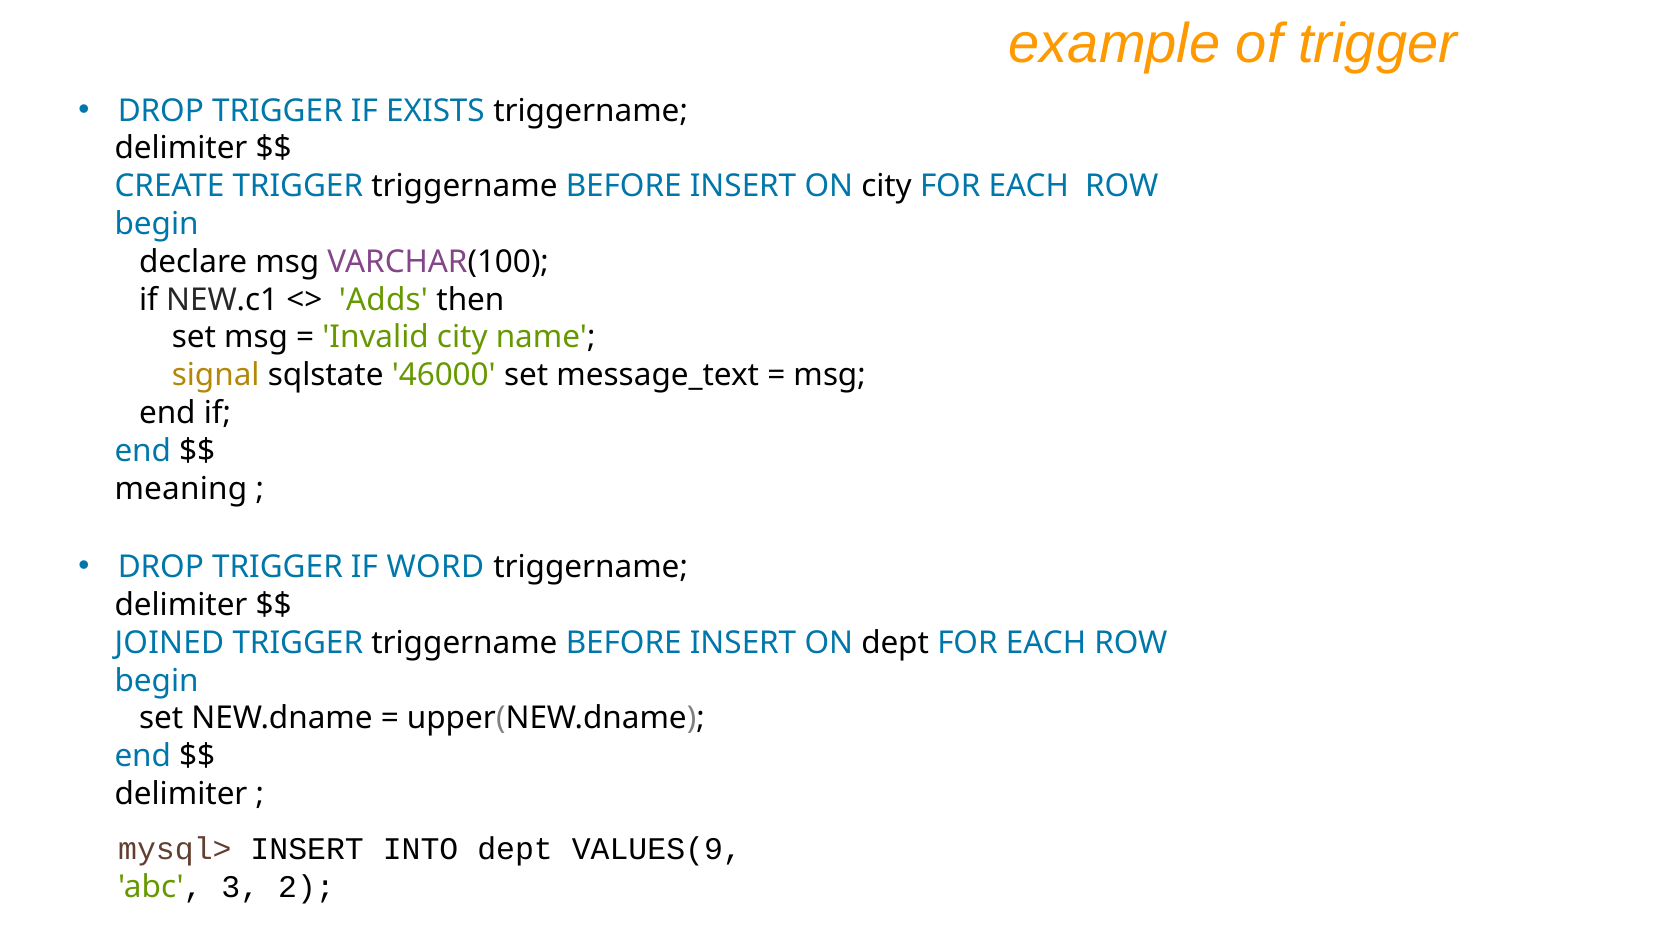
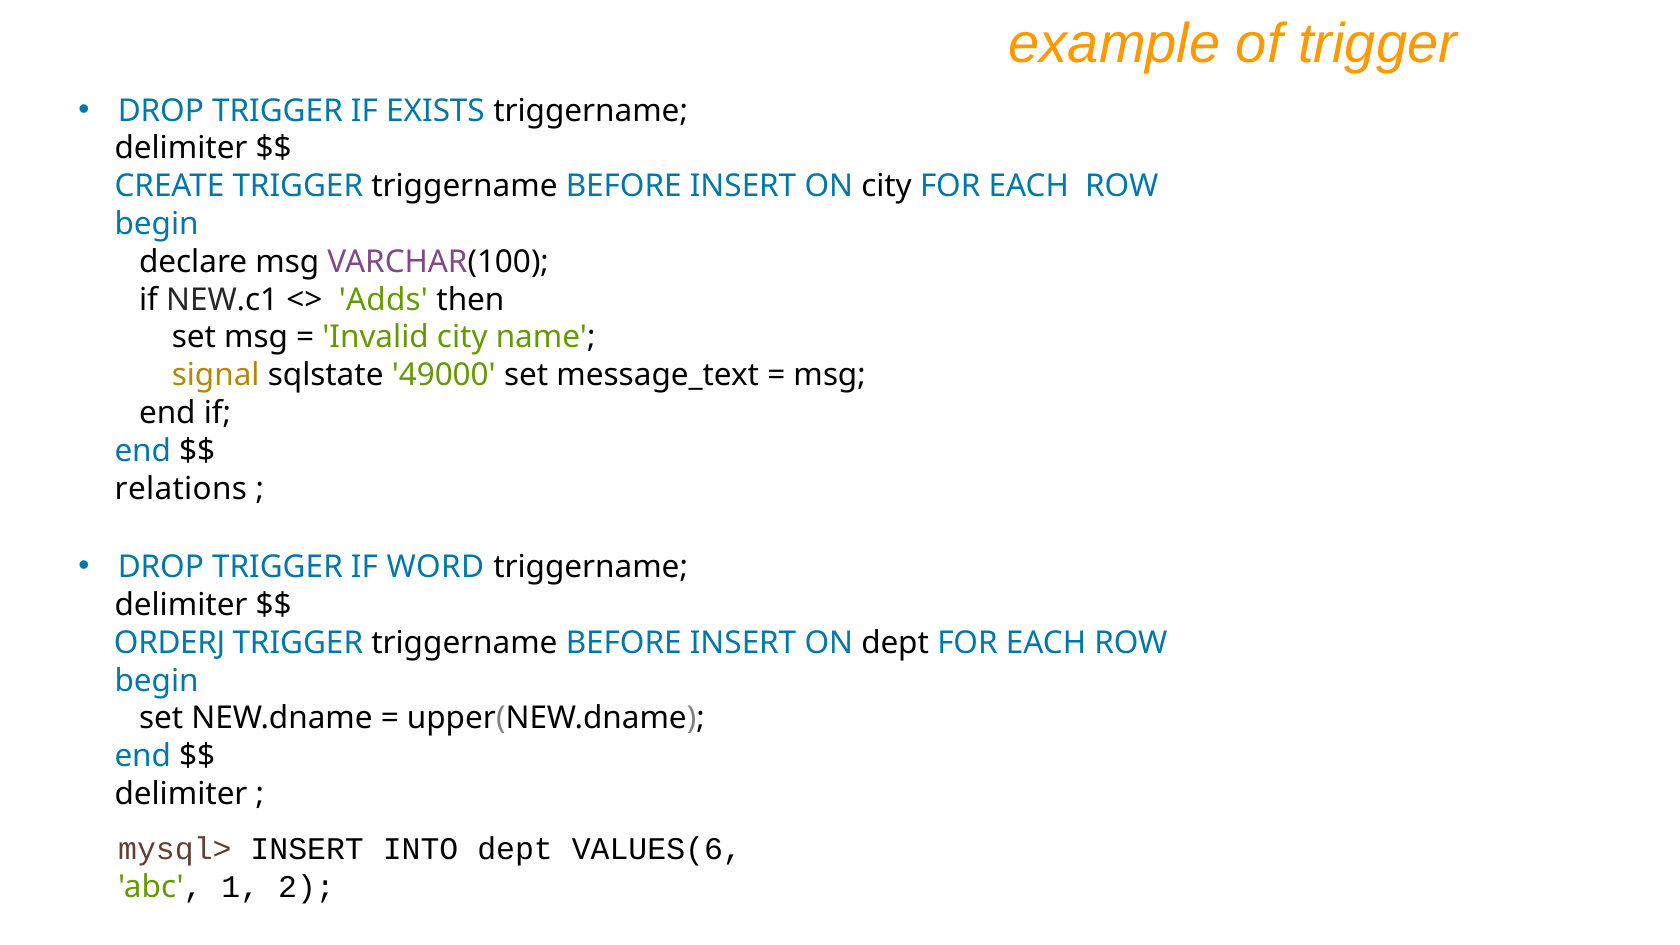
46000: 46000 -> 49000
meaning: meaning -> relations
JOINED: JOINED -> ORDERJ
VALUES(9: VALUES(9 -> VALUES(6
3: 3 -> 1
